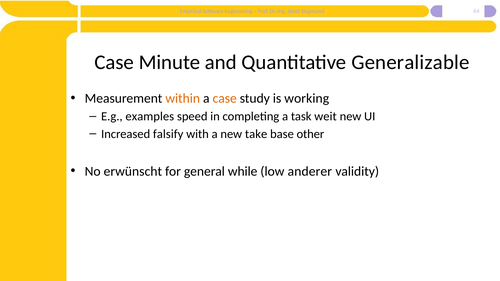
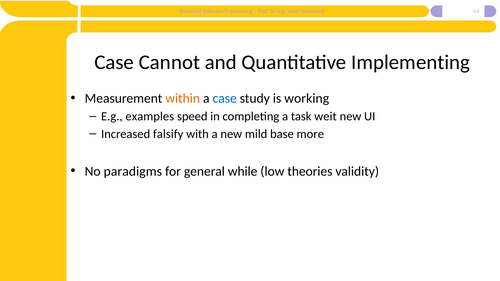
Minute: Minute -> Cannot
Generalizable: Generalizable -> Implementing
case at (225, 98) colour: orange -> blue
take: take -> mild
other: other -> more
erwünscht: erwünscht -> paradigms
anderer: anderer -> theories
